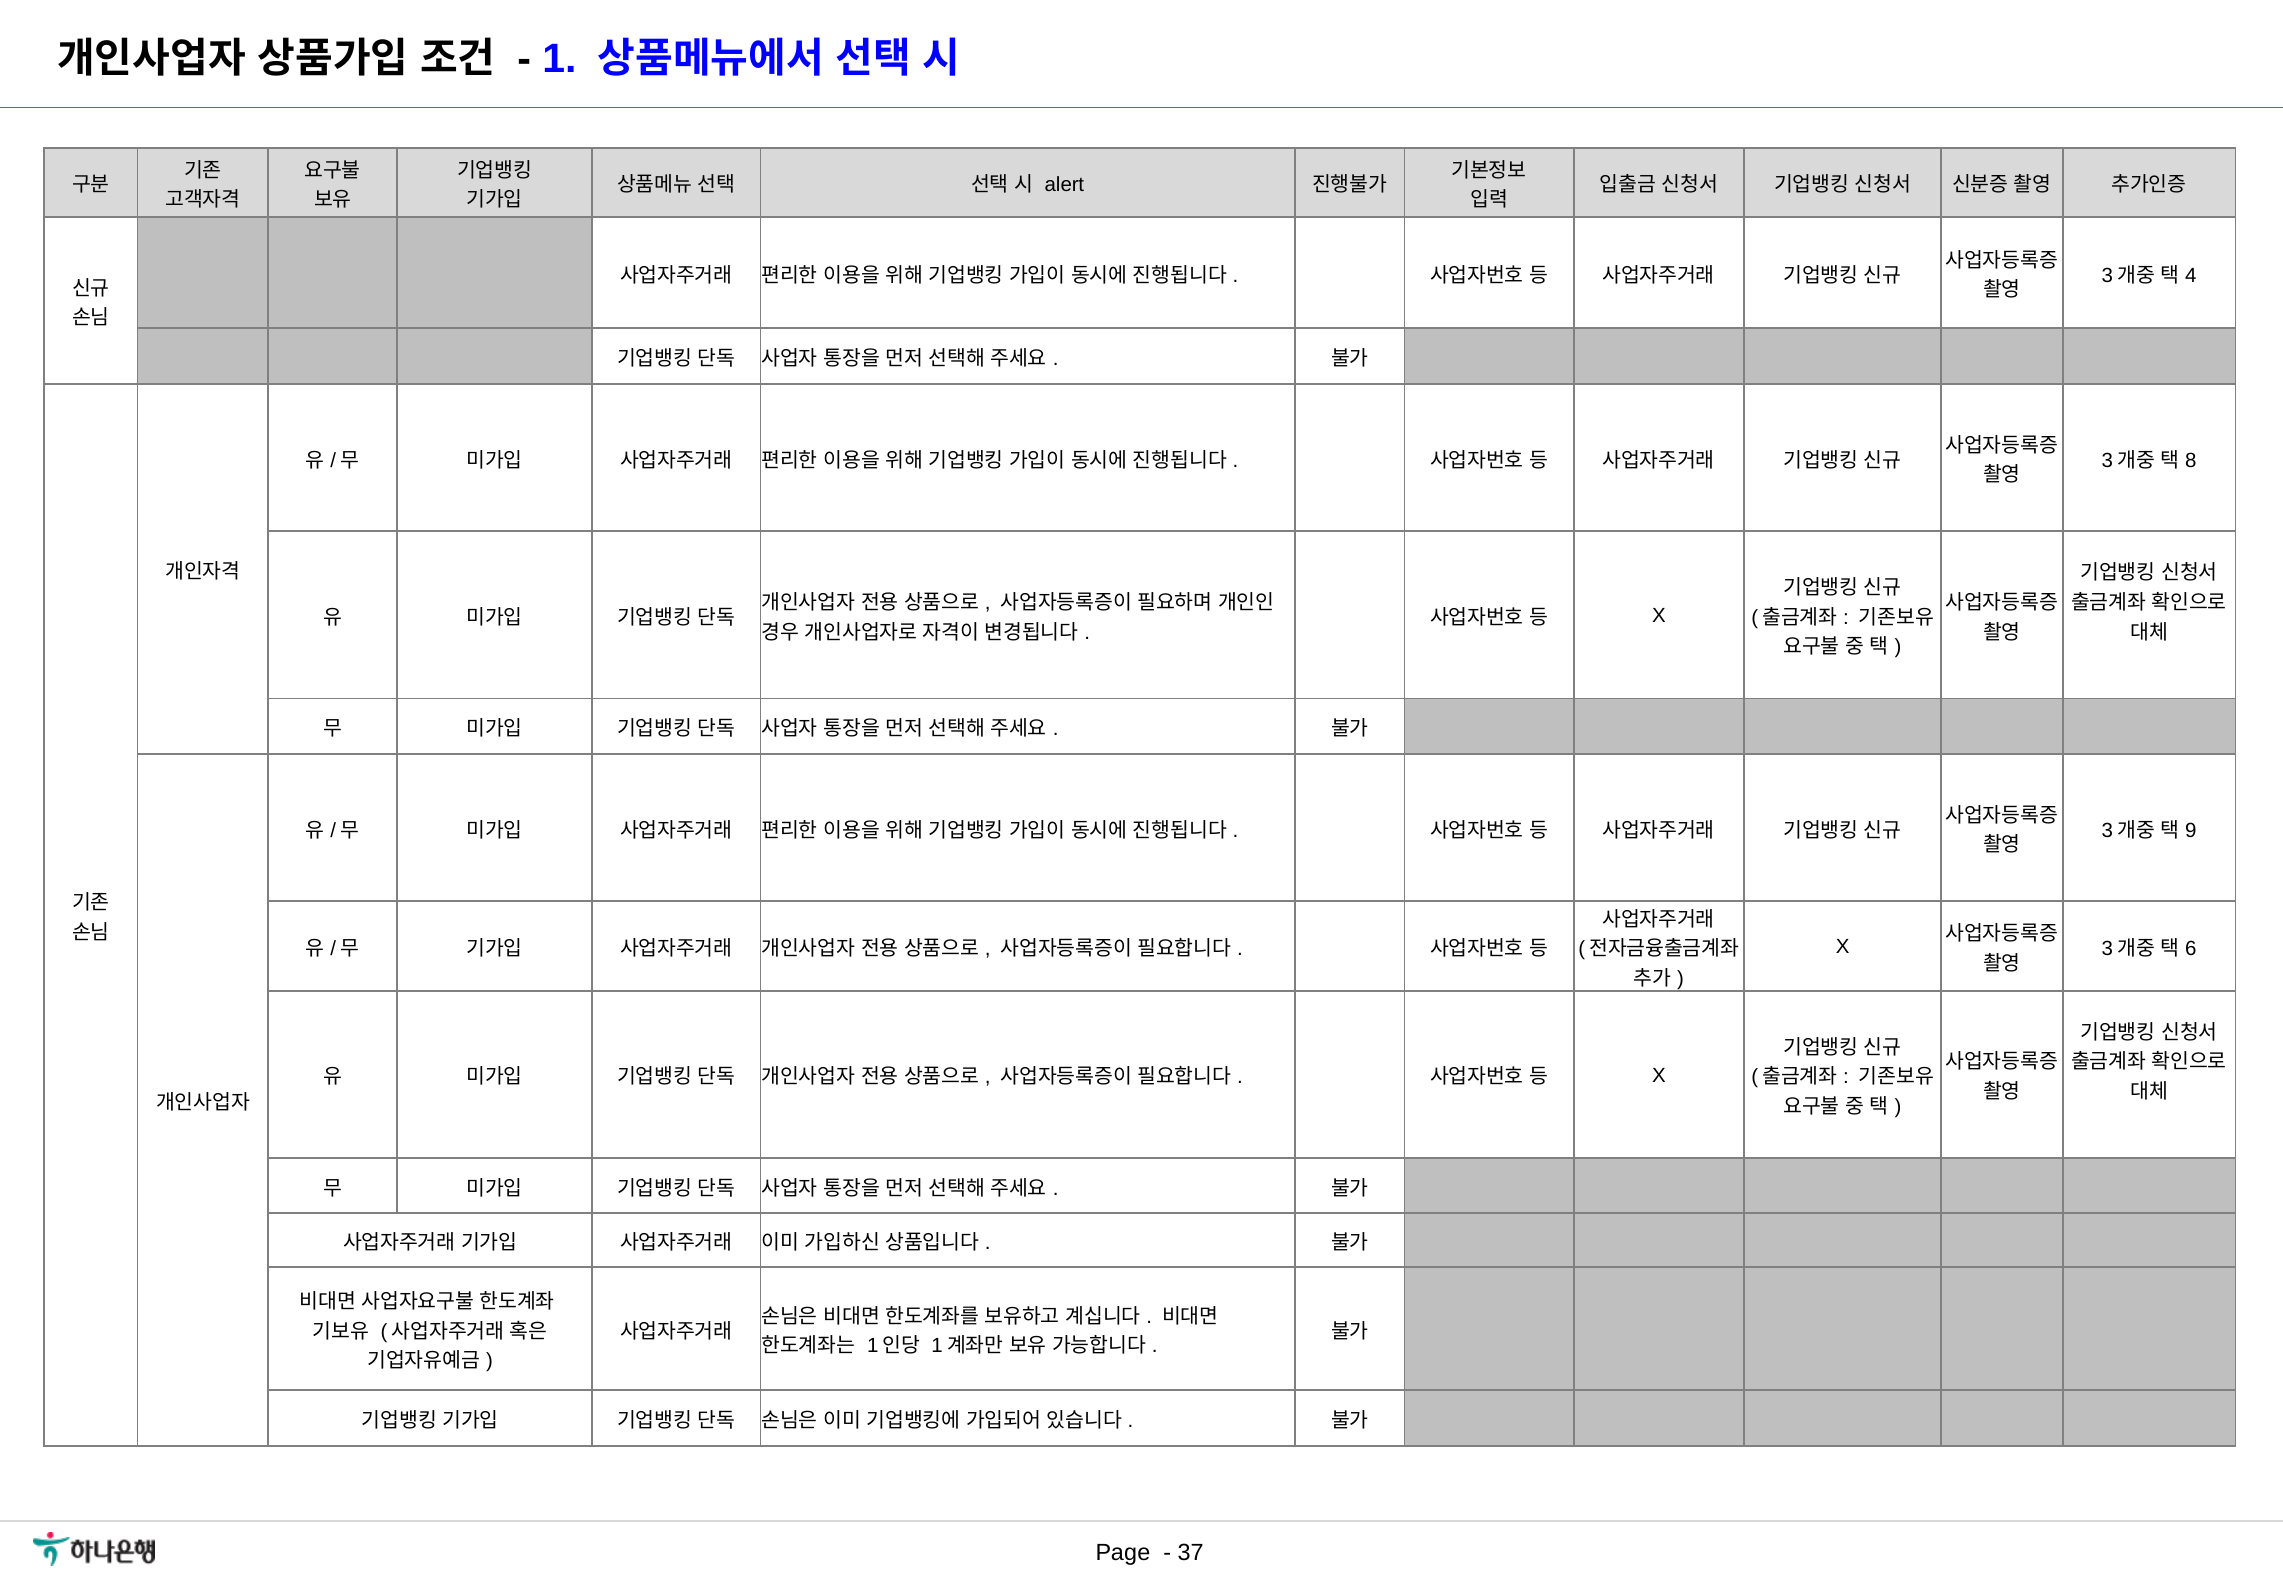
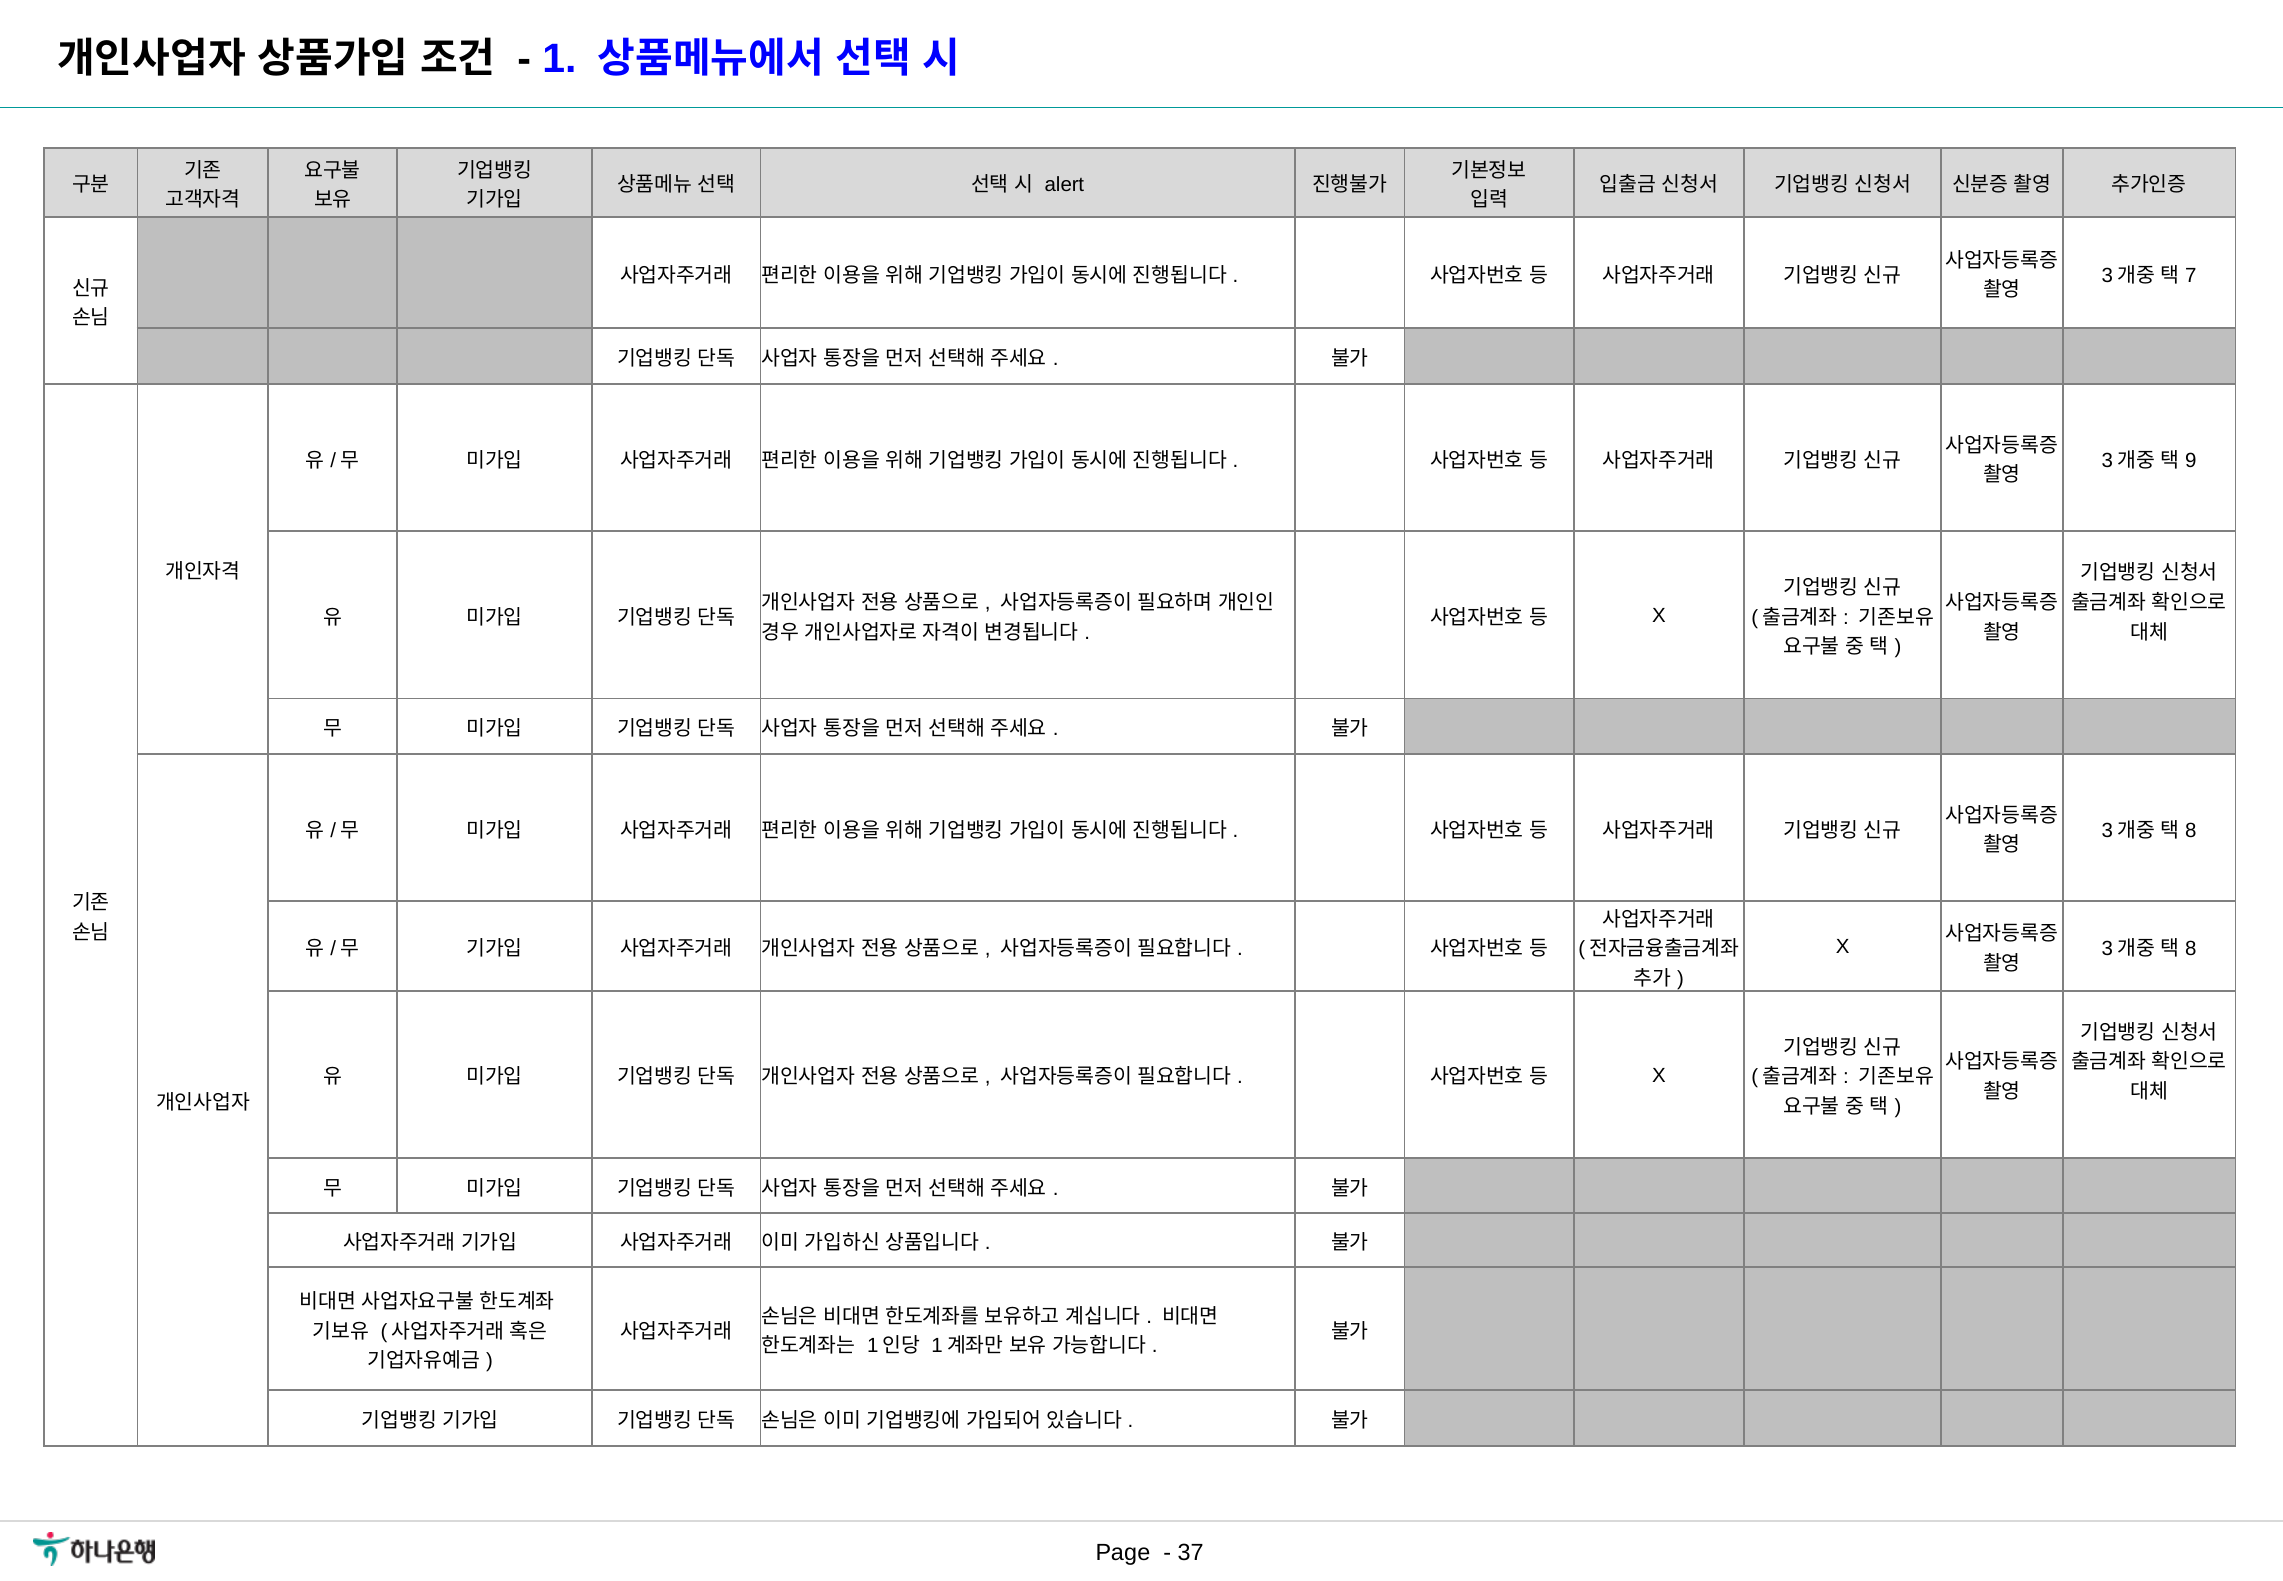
4: 4 -> 7
8: 8 -> 9
9 at (2191, 830): 9 -> 8
6 at (2191, 948): 6 -> 8
